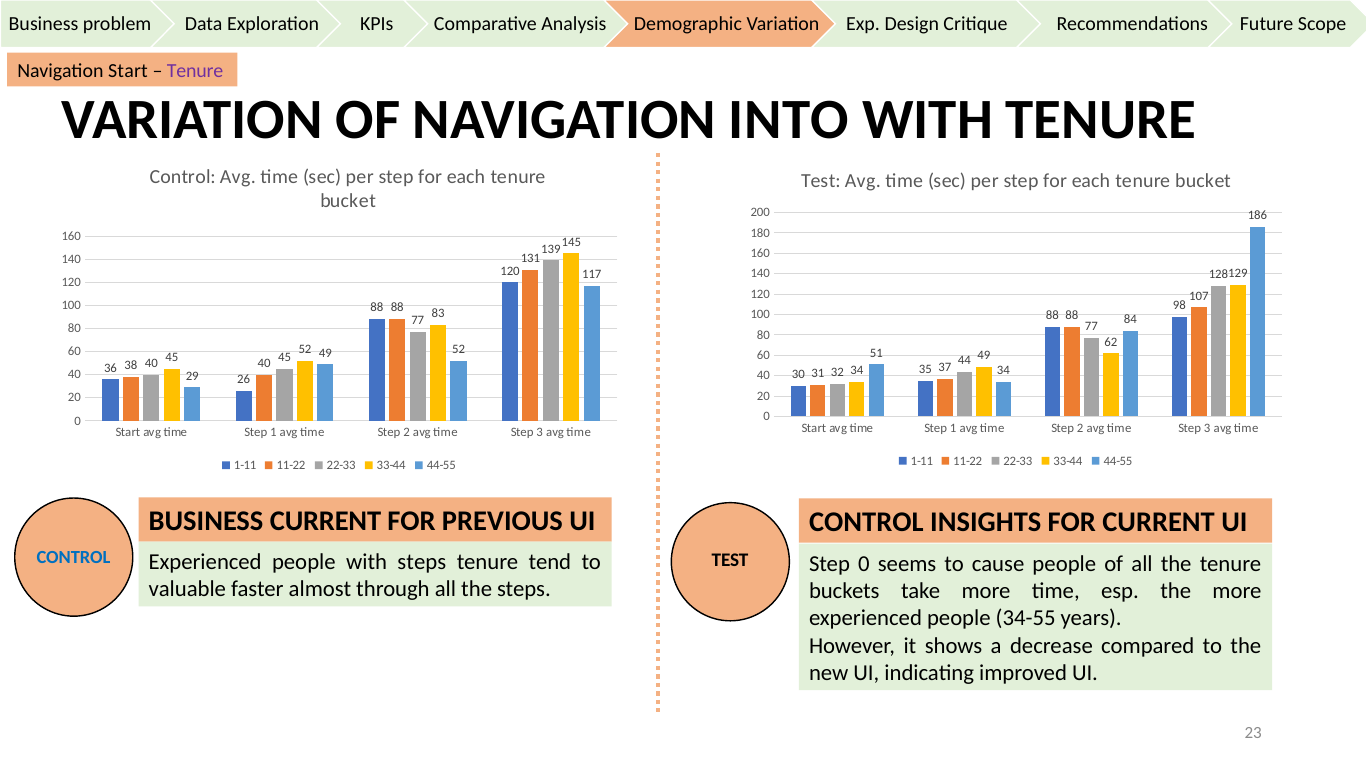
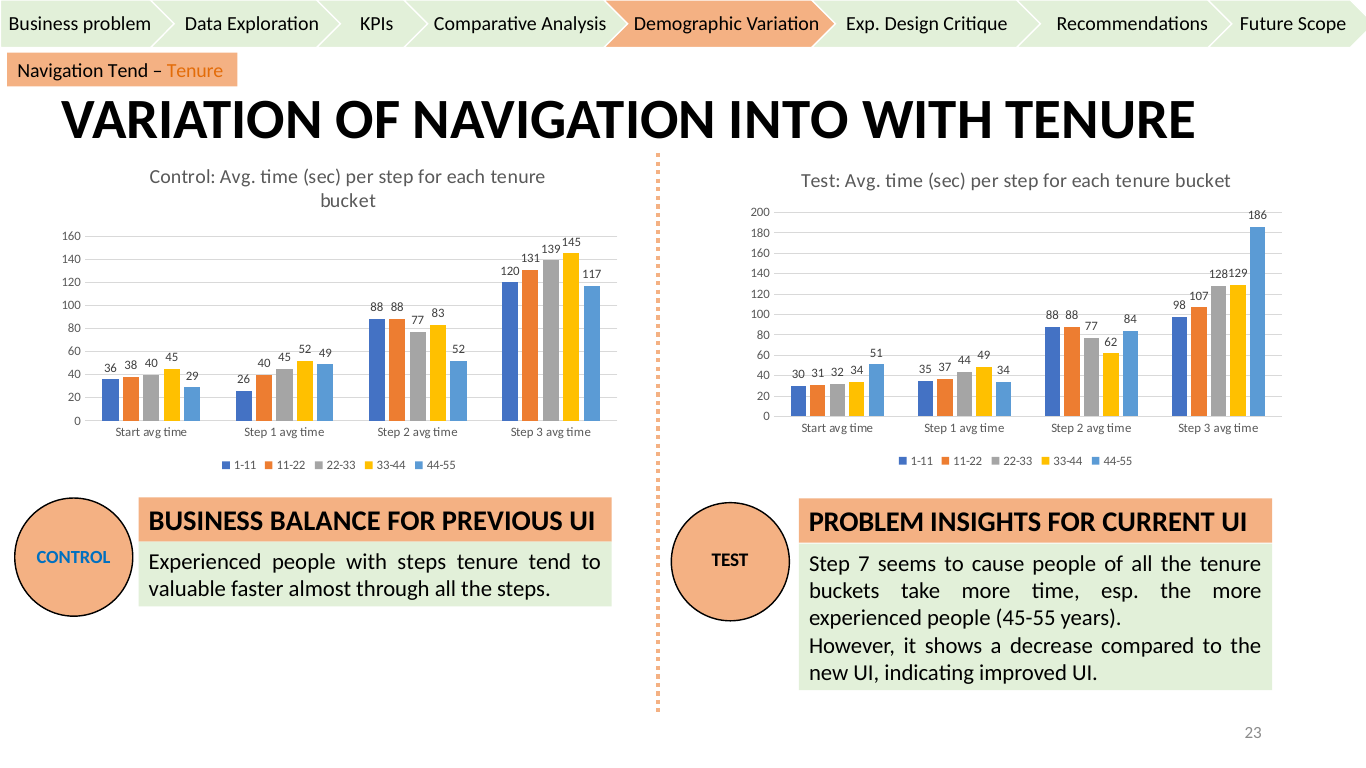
Navigation Start: Start -> Tend
Tenure at (195, 71) colour: purple -> orange
BUSINESS CURRENT: CURRENT -> BALANCE
CONTROL at (866, 523): CONTROL -> PROBLEM
Step 0: 0 -> 7
34-55: 34-55 -> 45-55
